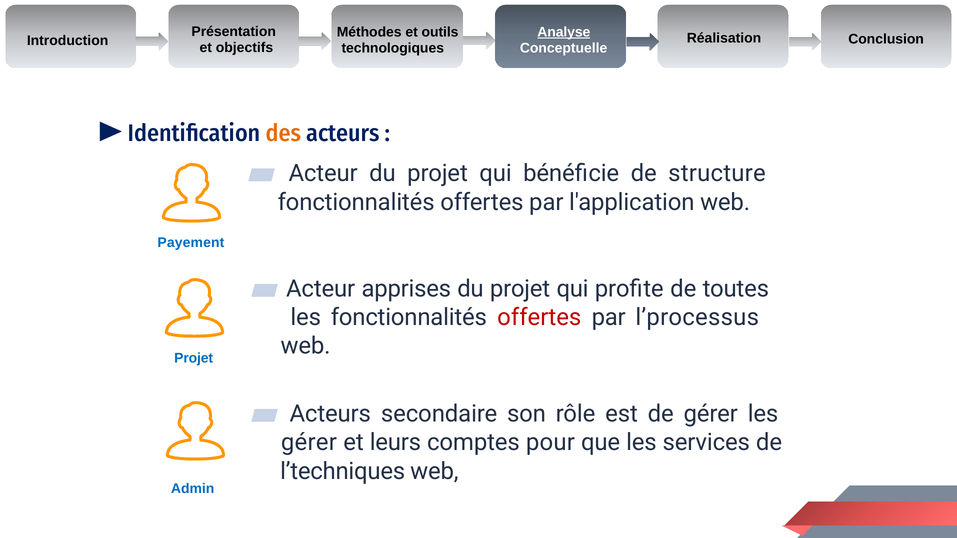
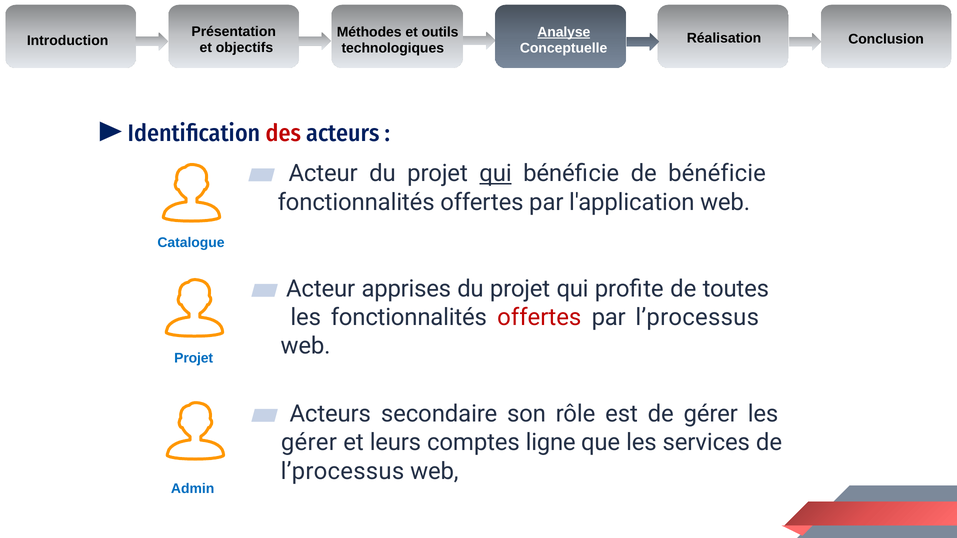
des colour: orange -> red
qui at (496, 174) underline: none -> present
de structure: structure -> bénéficie
Payement: Payement -> Catalogue
pour: pour -> ligne
l’techniques at (343, 471): l’techniques -> l’processus
